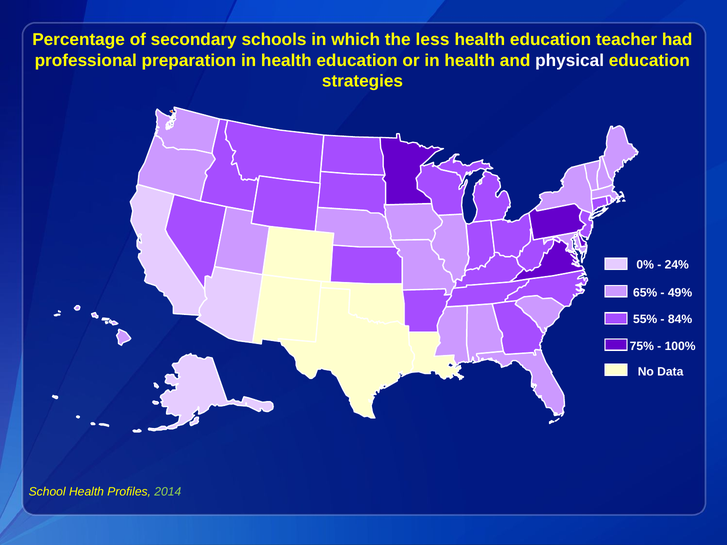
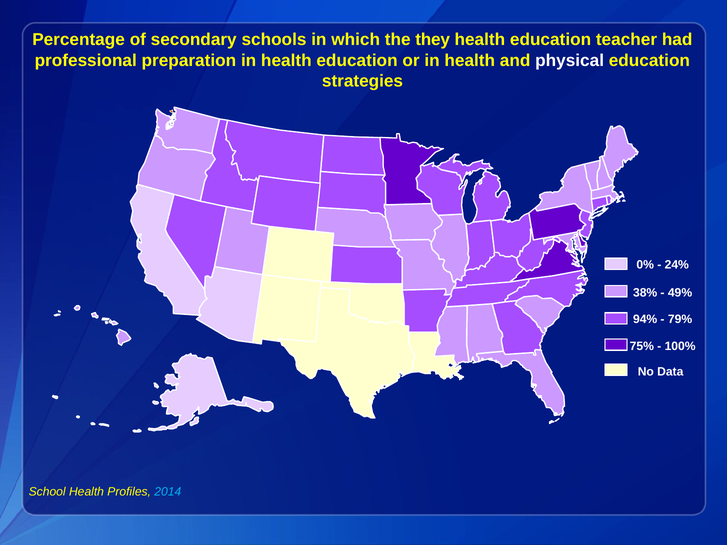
less: less -> they
65%: 65% -> 38%
55%: 55% -> 94%
84%: 84% -> 79%
2014 colour: light green -> light blue
